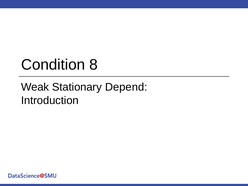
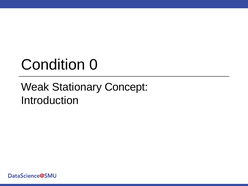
8: 8 -> 0
Depend: Depend -> Concept
